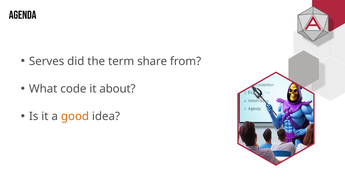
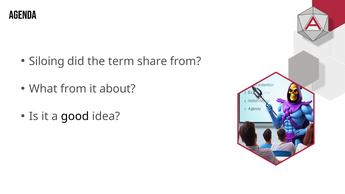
Serves: Serves -> Siloing
What code: code -> from
good colour: orange -> black
